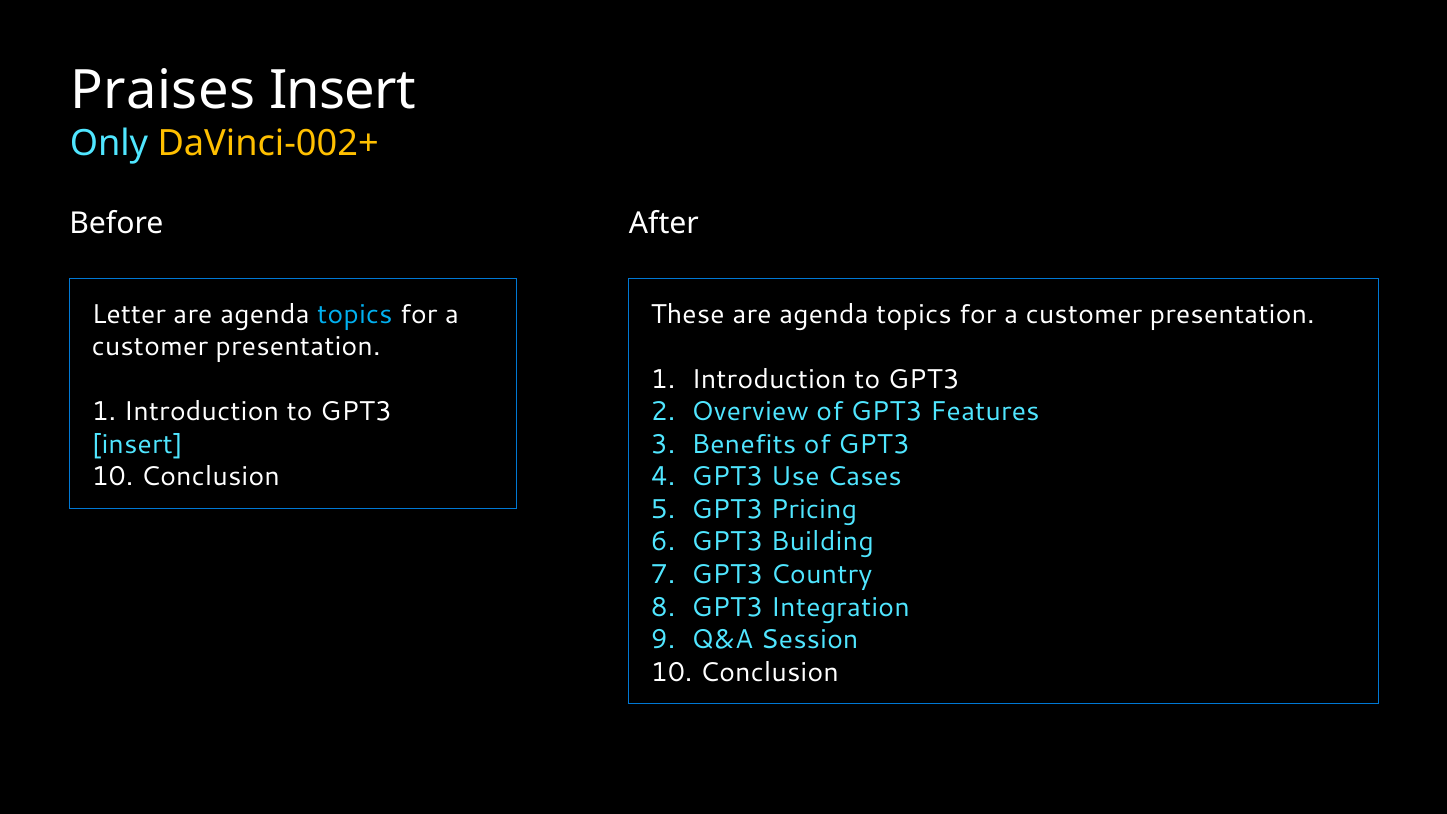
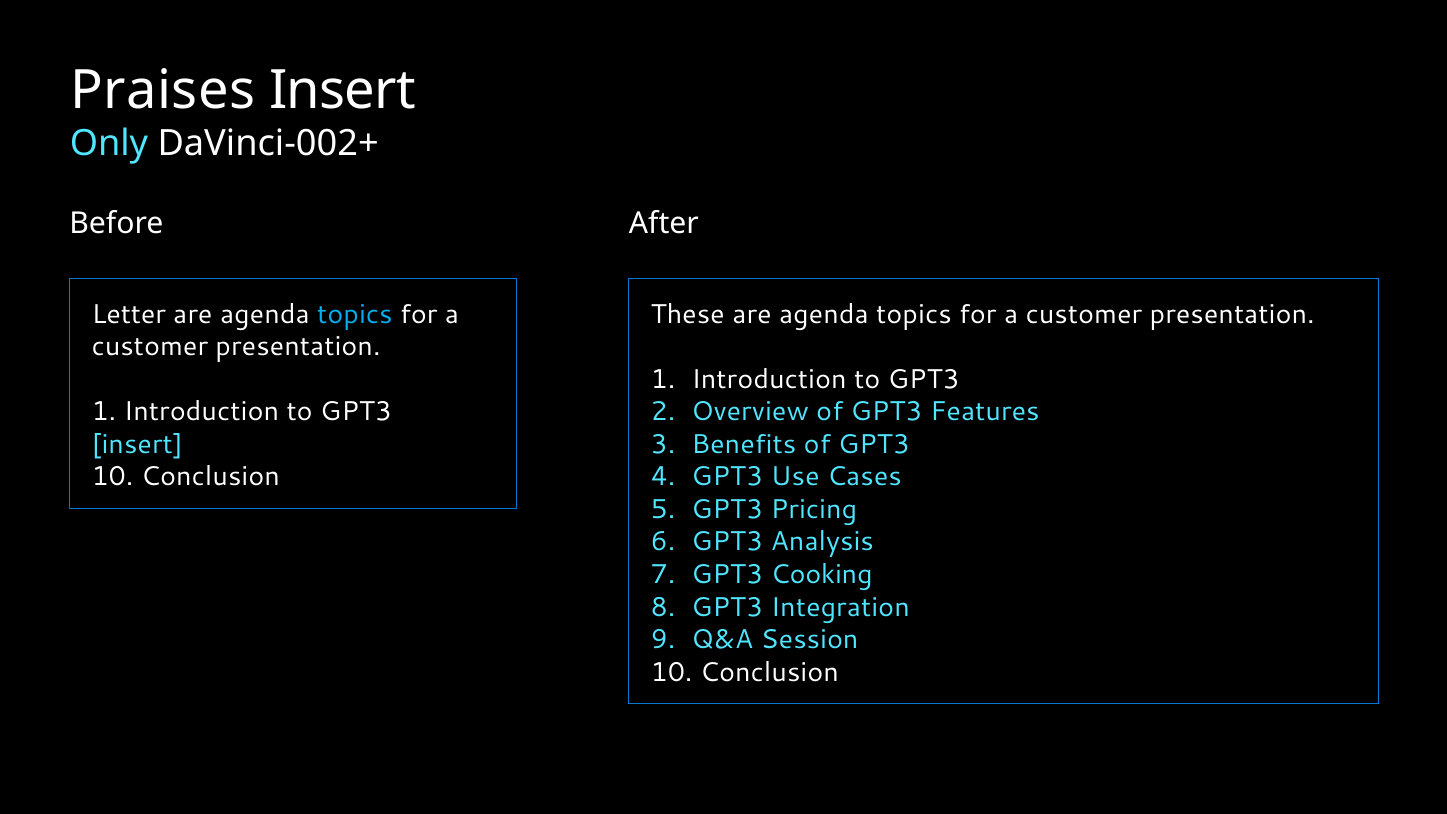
DaVinci-002+ colour: yellow -> white
Building: Building -> Analysis
Country: Country -> Cooking
